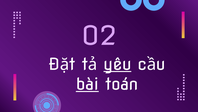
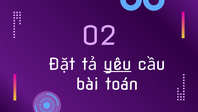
bài underline: present -> none
